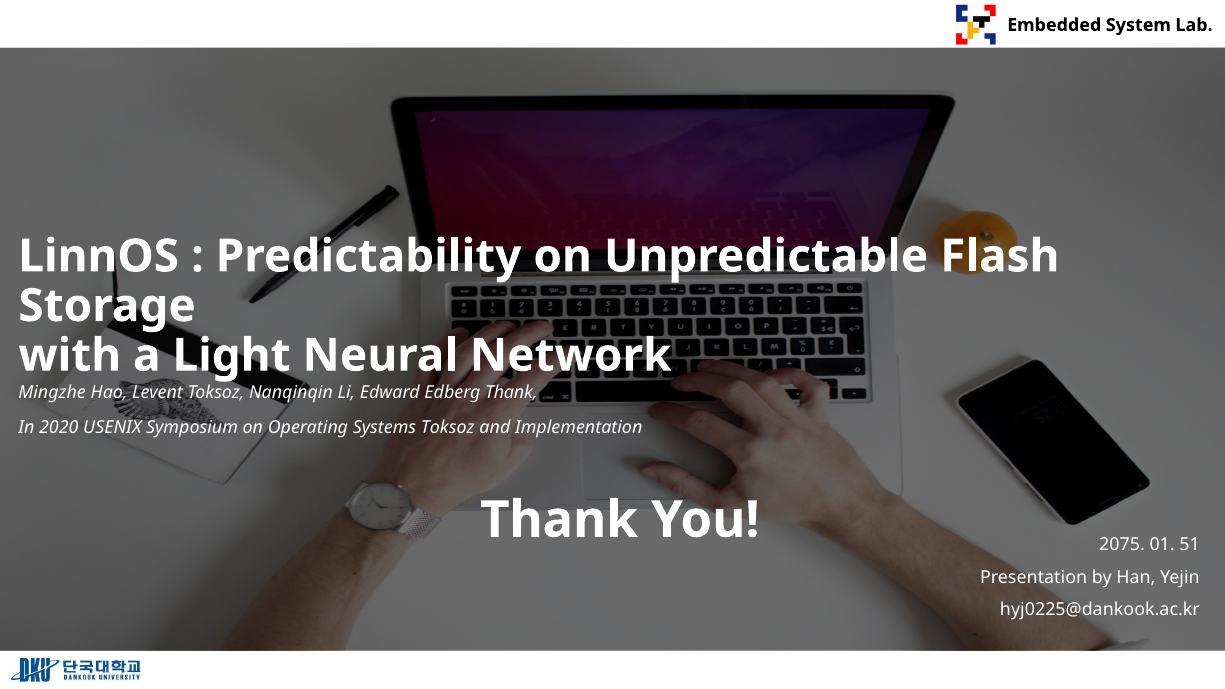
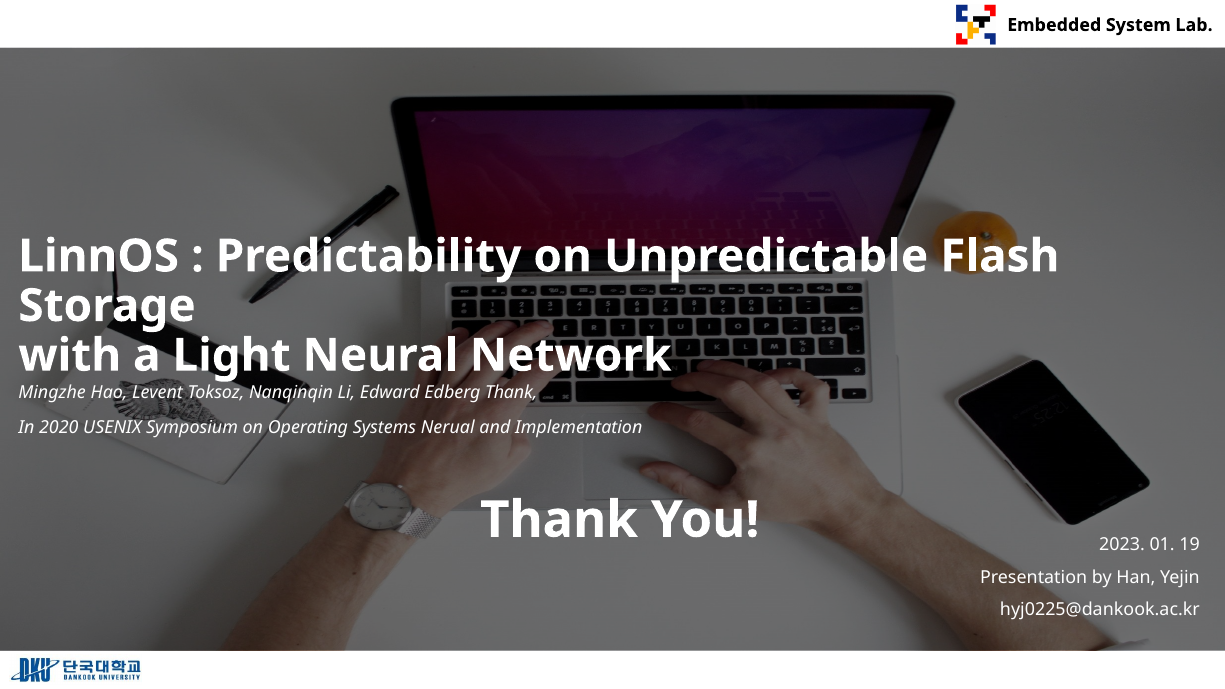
Systems Toksoz: Toksoz -> Nerual
2075: 2075 -> 2023
51: 51 -> 19
